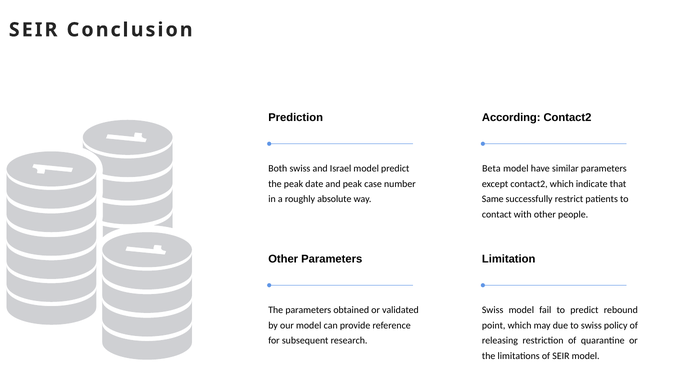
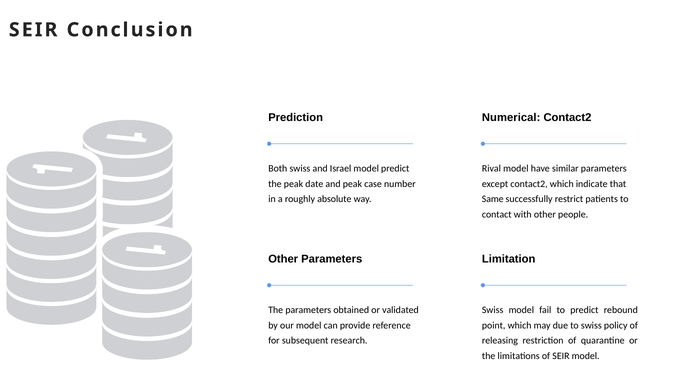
According: According -> Numerical
Beta: Beta -> Rival
